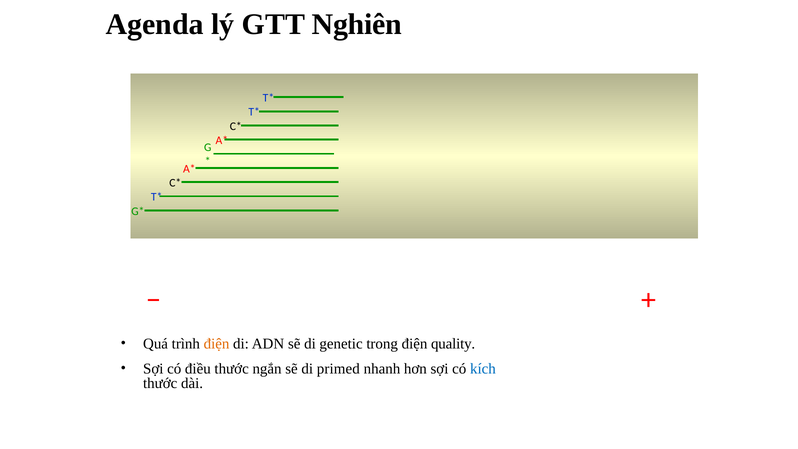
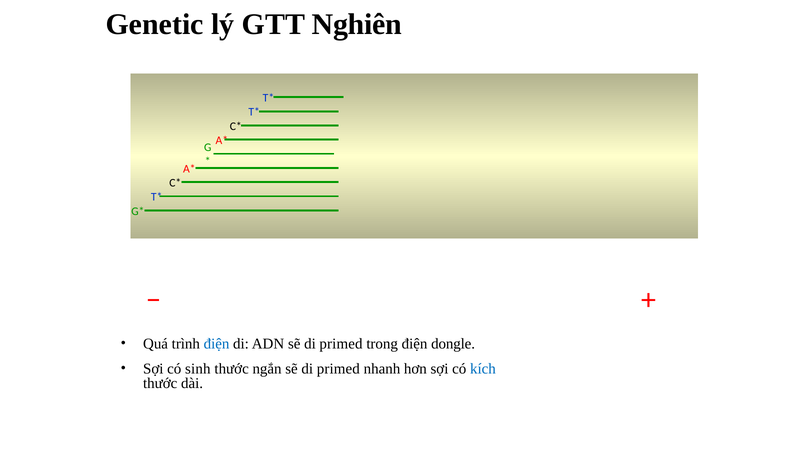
Agenda: Agenda -> Genetic
điện at (217, 344) colour: orange -> blue
ADN sẽ di genetic: genetic -> primed
quality: quality -> dongle
điều: điều -> sinh
